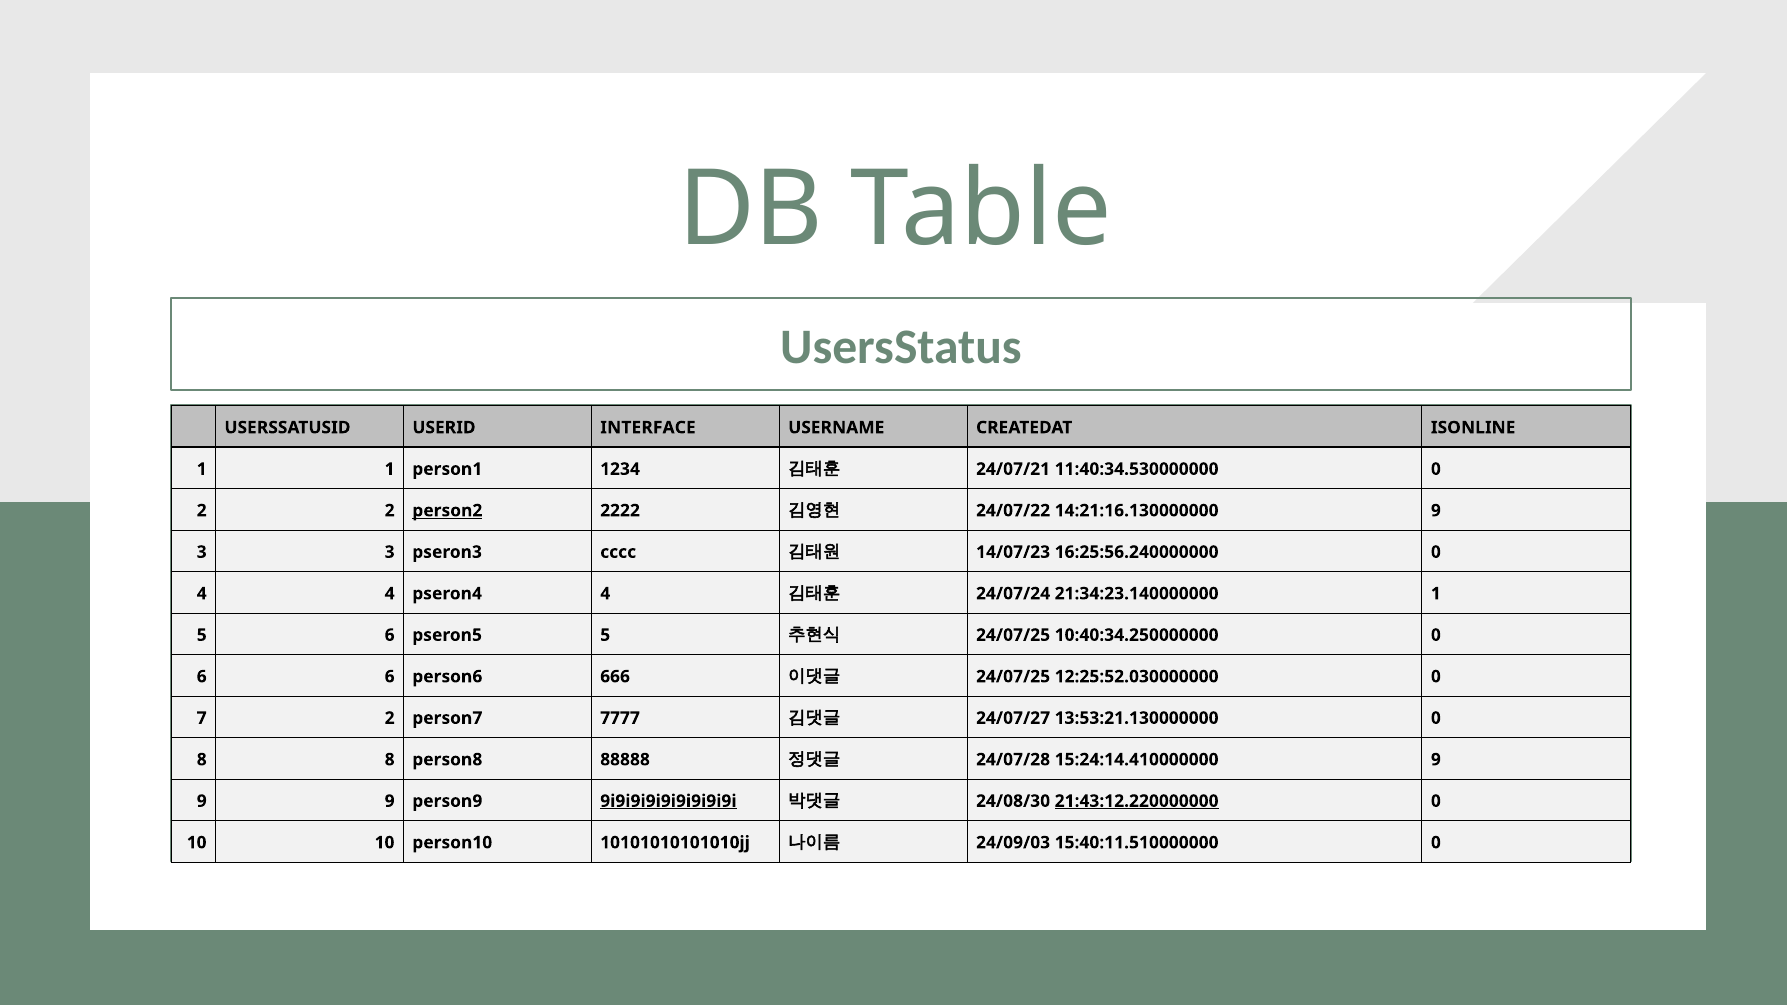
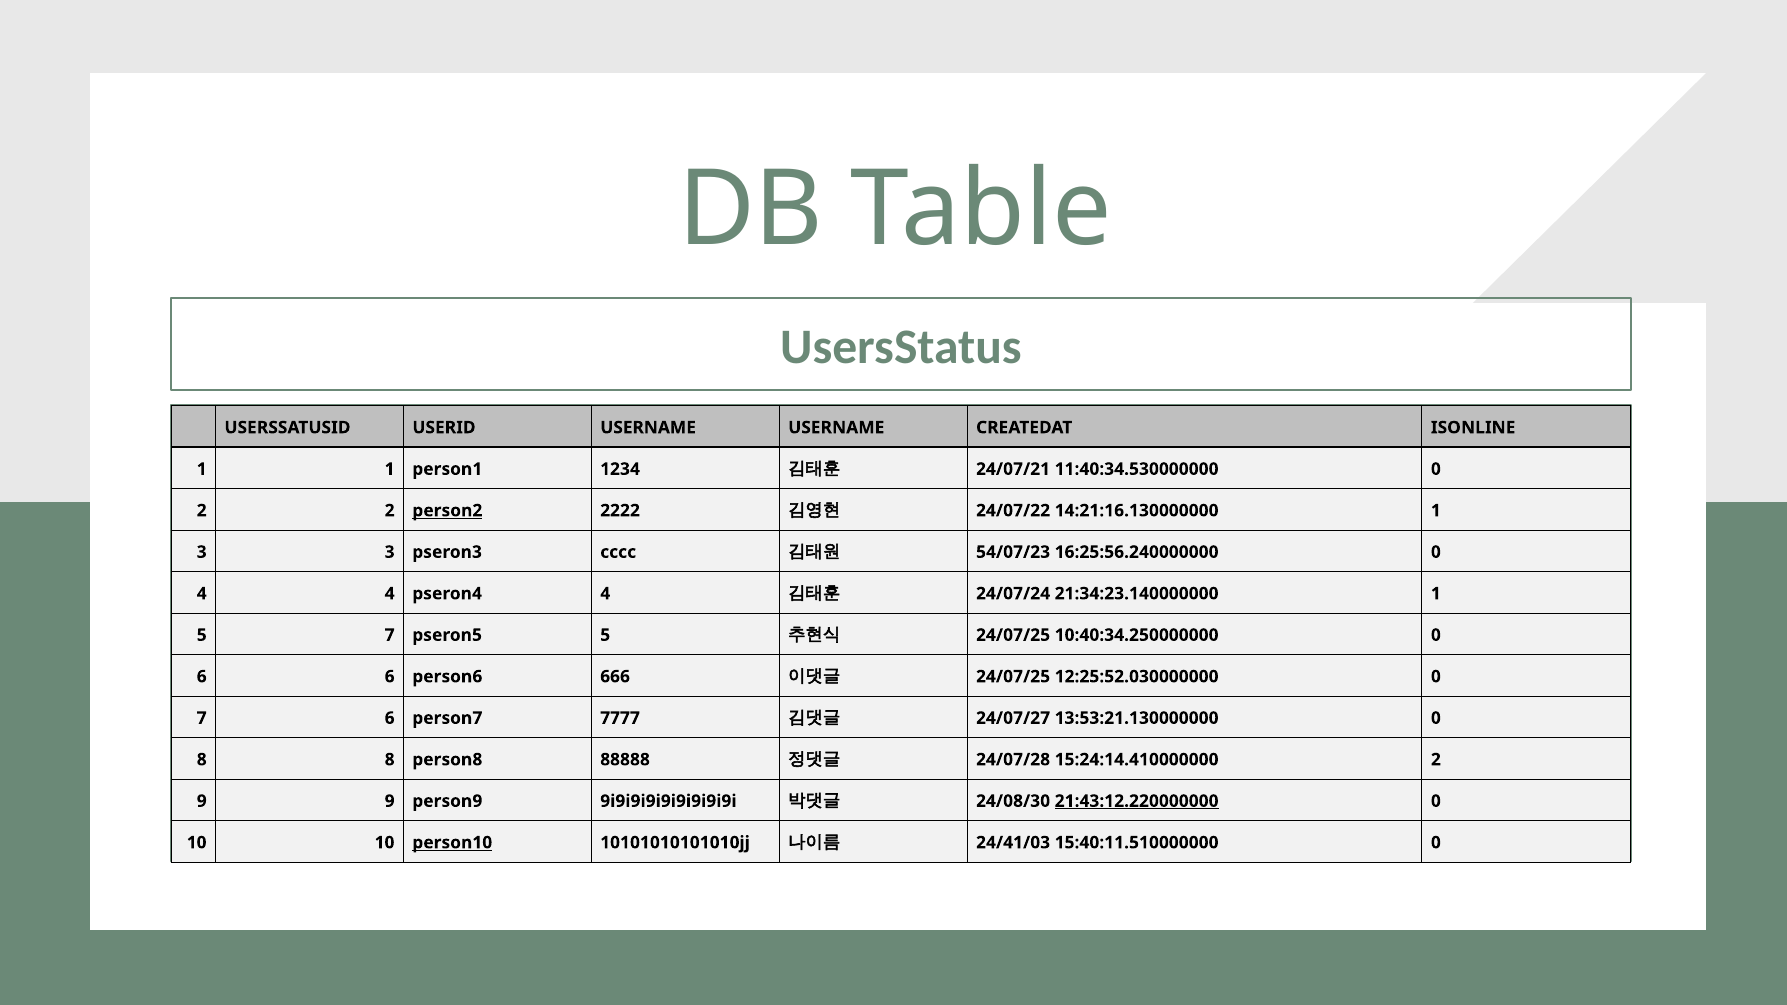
USERID INTERFACE: INTERFACE -> USERNAME
14:21:16.130000000 9: 9 -> 1
14/07/23: 14/07/23 -> 54/07/23
5 6: 6 -> 7
7 2: 2 -> 6
9 at (1436, 760): 9 -> 2
9i9i9i9i9i9i9i9i9i underline: present -> none
person10 underline: none -> present
24/09/03: 24/09/03 -> 24/41/03
